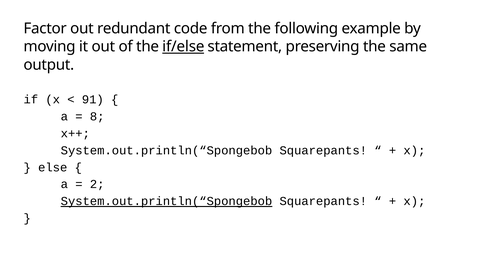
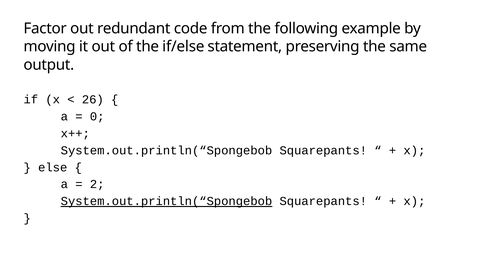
if/else underline: present -> none
91: 91 -> 26
8: 8 -> 0
